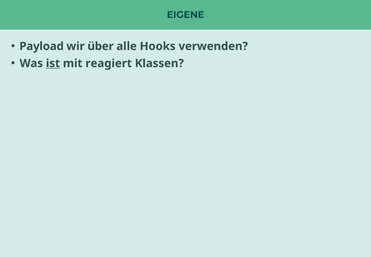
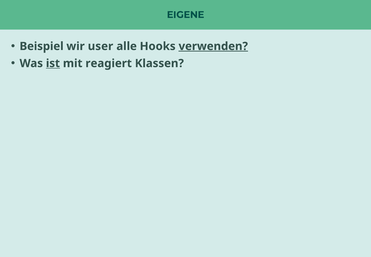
Payload: Payload -> Beispiel
über: über -> user
verwenden underline: none -> present
